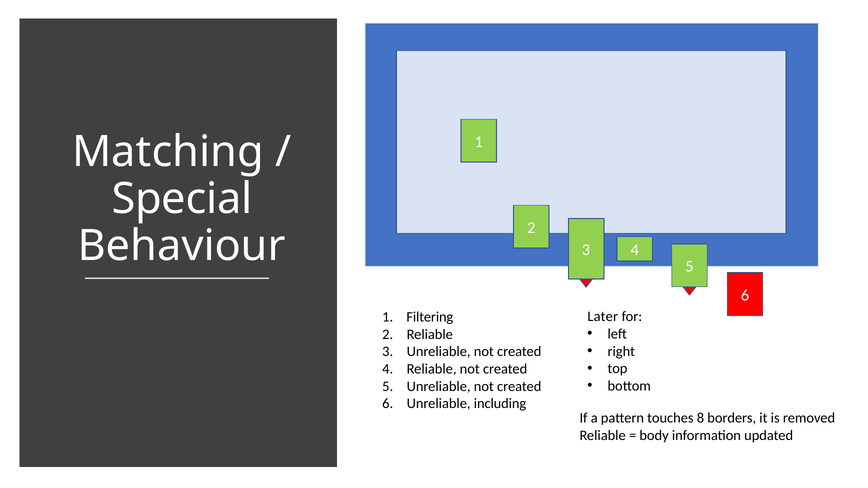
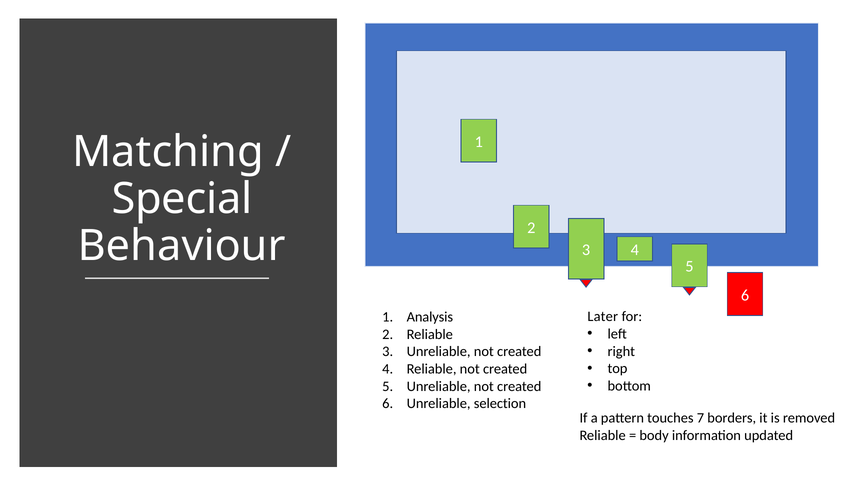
Filtering: Filtering -> Analysis
including: including -> selection
8: 8 -> 7
